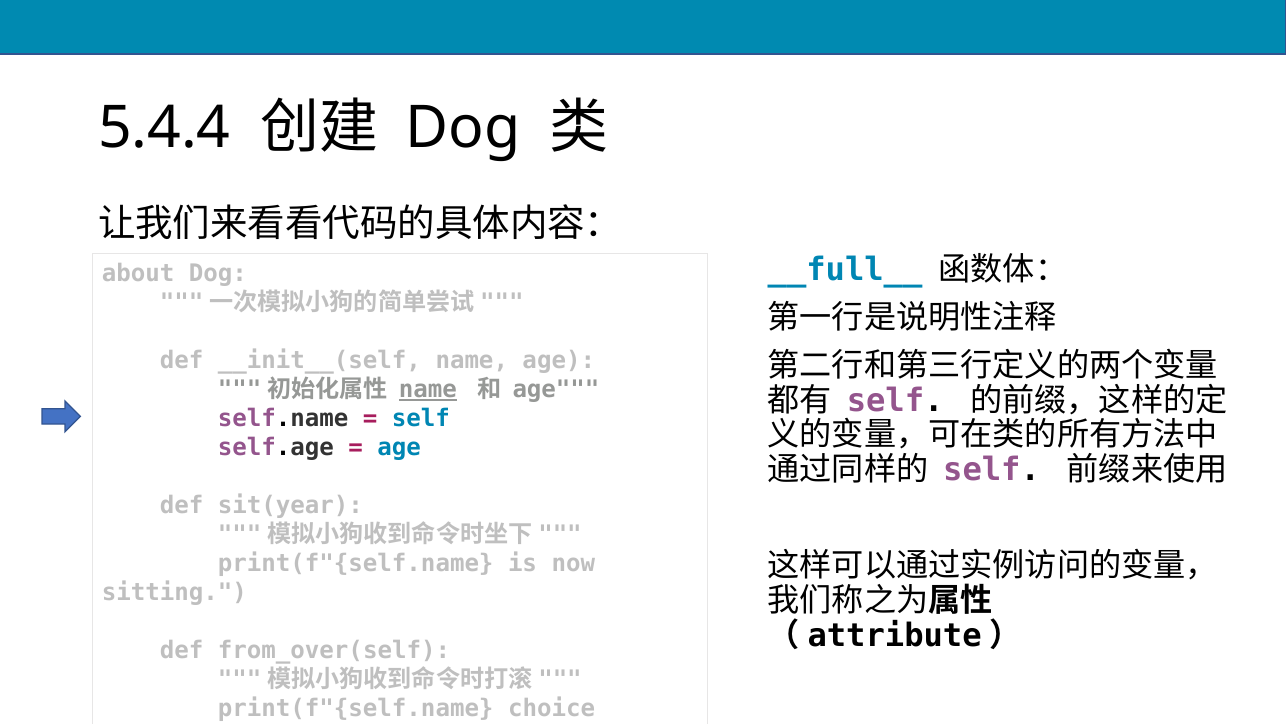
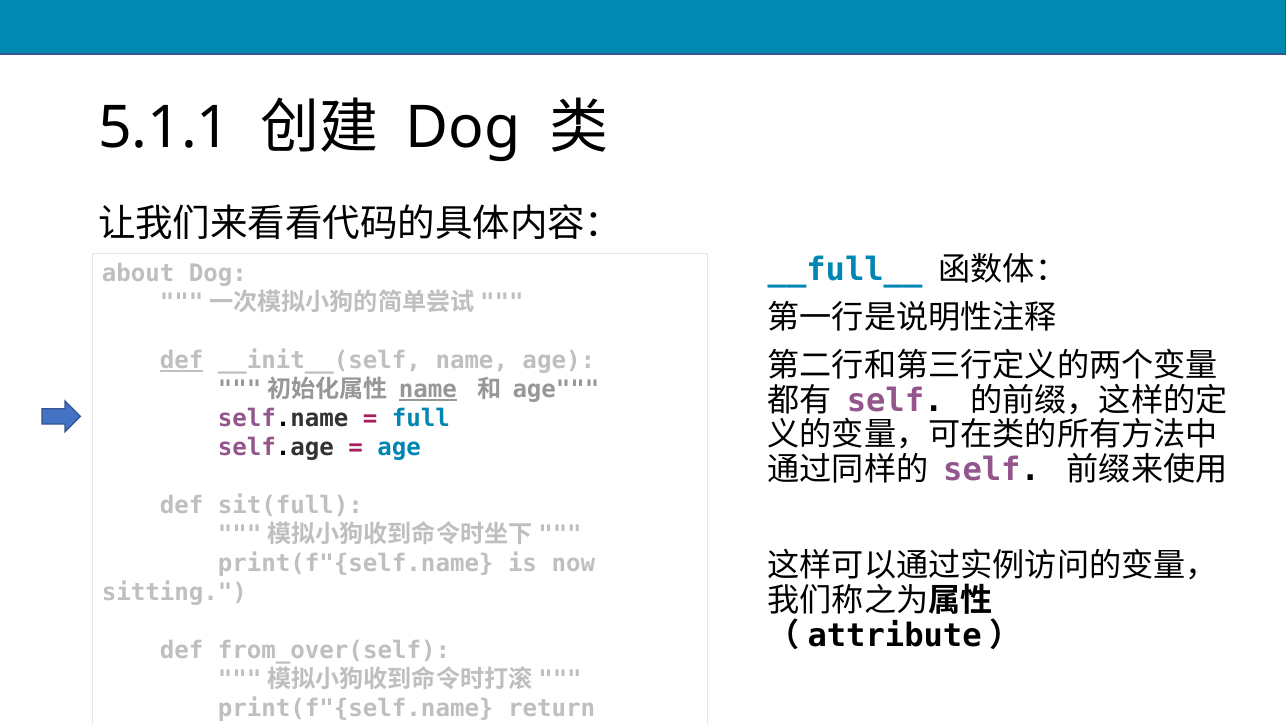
5.4.4: 5.4.4 -> 5.1.1
def at (182, 361) underline: none -> present
self at (421, 418): self -> full
sit(year: sit(year -> sit(full
choice: choice -> return
